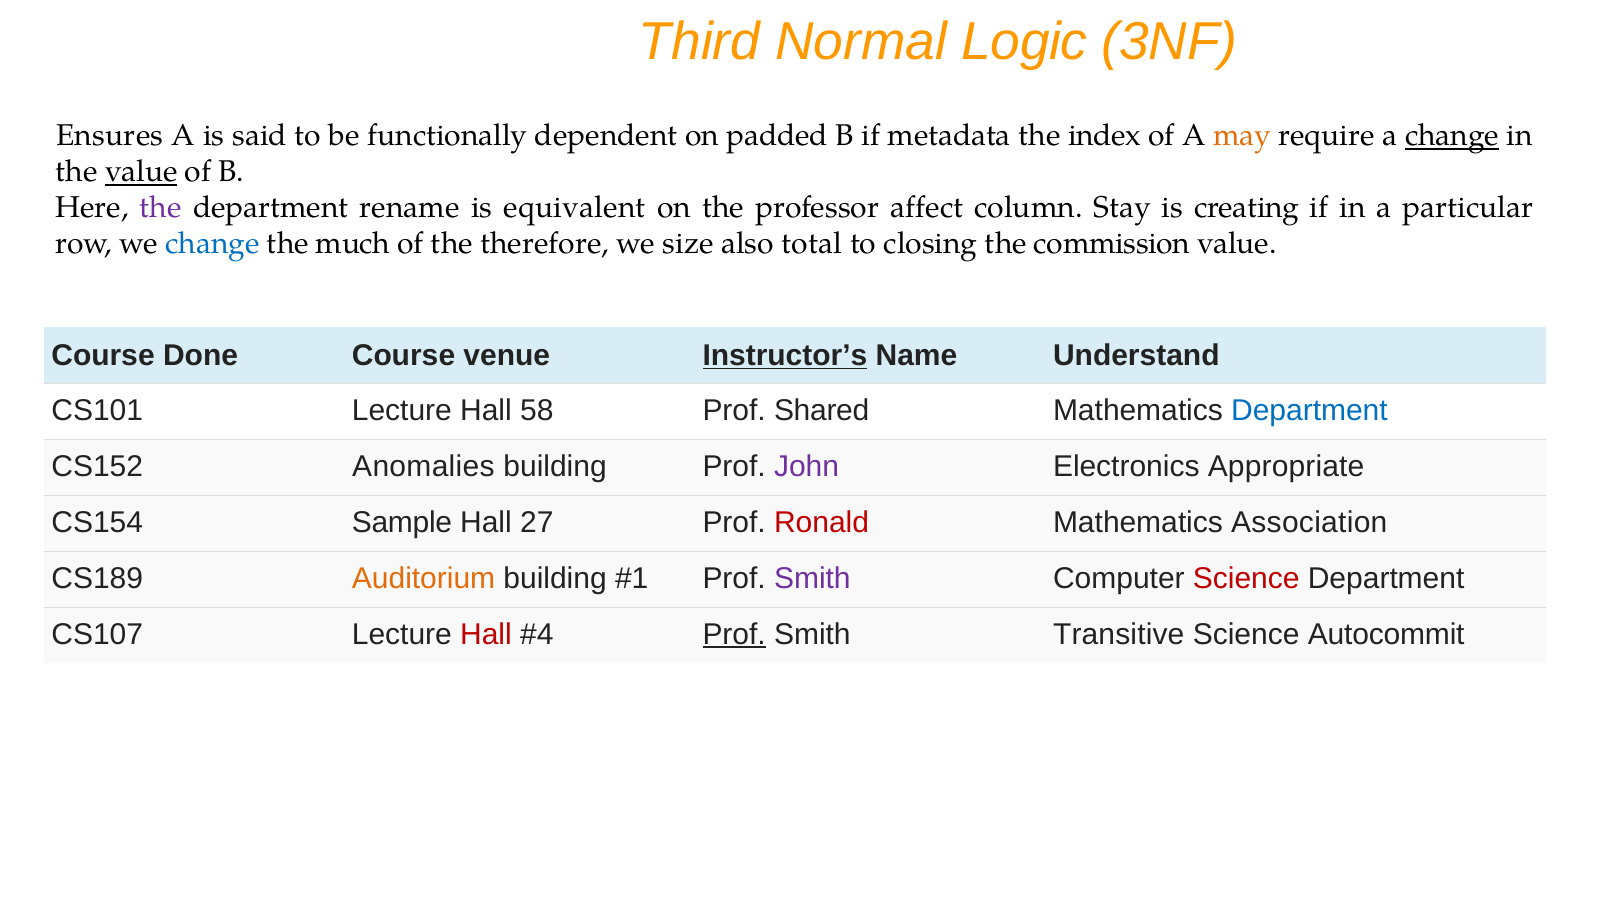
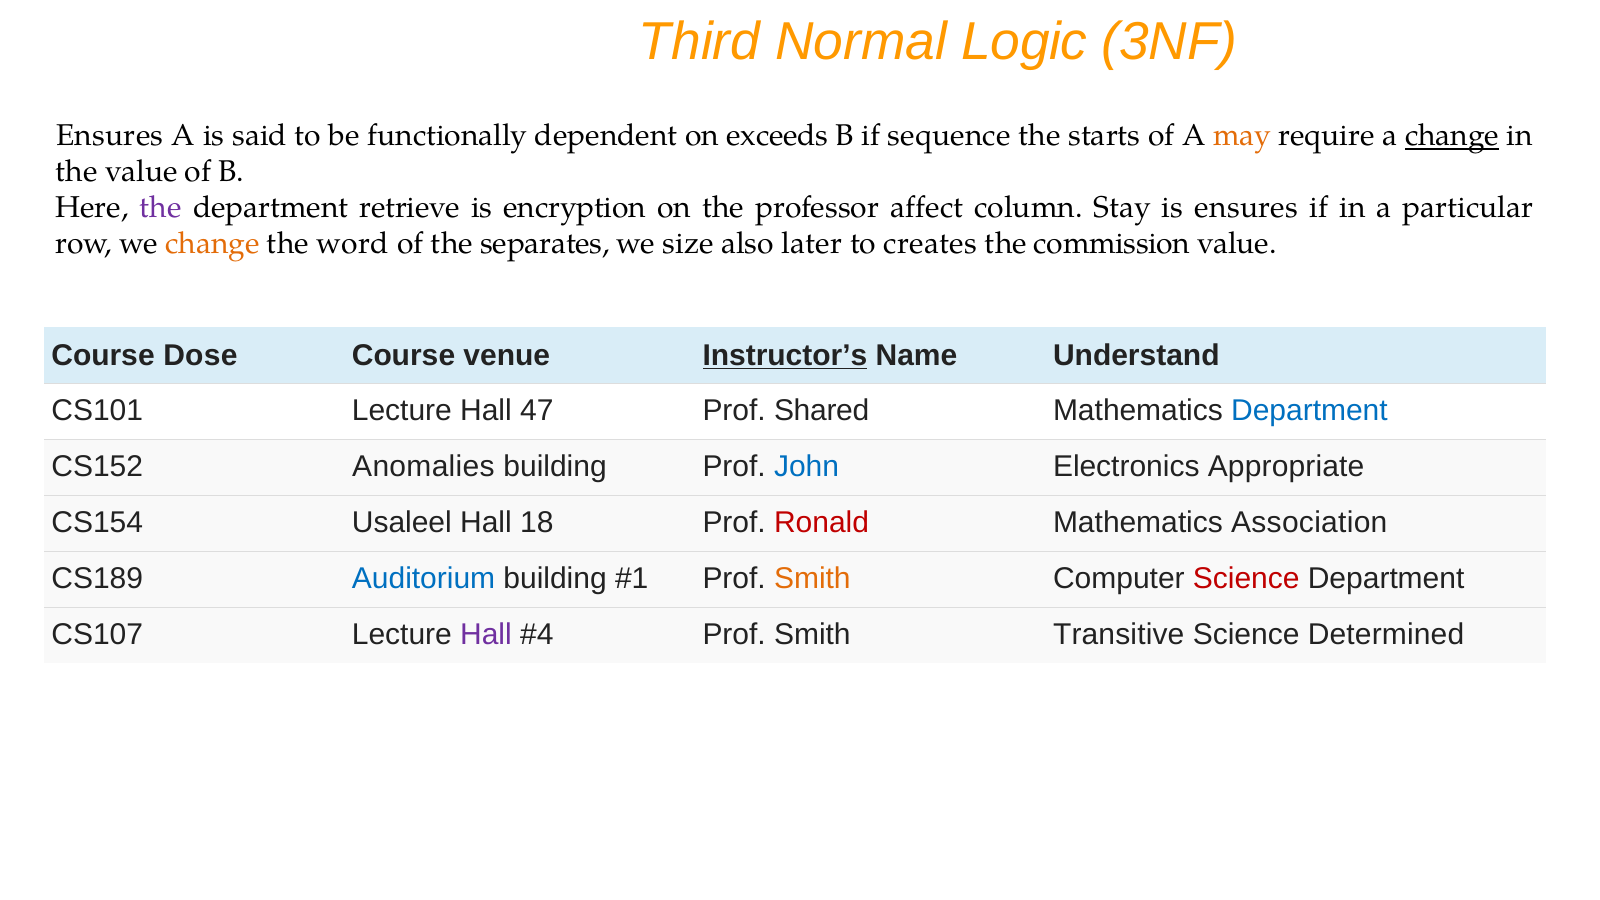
padded: padded -> exceeds
metadata: metadata -> sequence
index: index -> starts
value at (141, 172) underline: present -> none
rename: rename -> retrieve
equivalent: equivalent -> encryption
is creating: creating -> ensures
change at (213, 244) colour: blue -> orange
much: much -> word
therefore: therefore -> separates
total: total -> later
closing: closing -> creates
Done: Done -> Dose
58: 58 -> 47
John colour: purple -> blue
Sample: Sample -> Usaleel
27: 27 -> 18
Auditorium colour: orange -> blue
Smith at (812, 578) colour: purple -> orange
Hall at (486, 634) colour: red -> purple
Prof at (734, 634) underline: present -> none
Autocommit: Autocommit -> Determined
